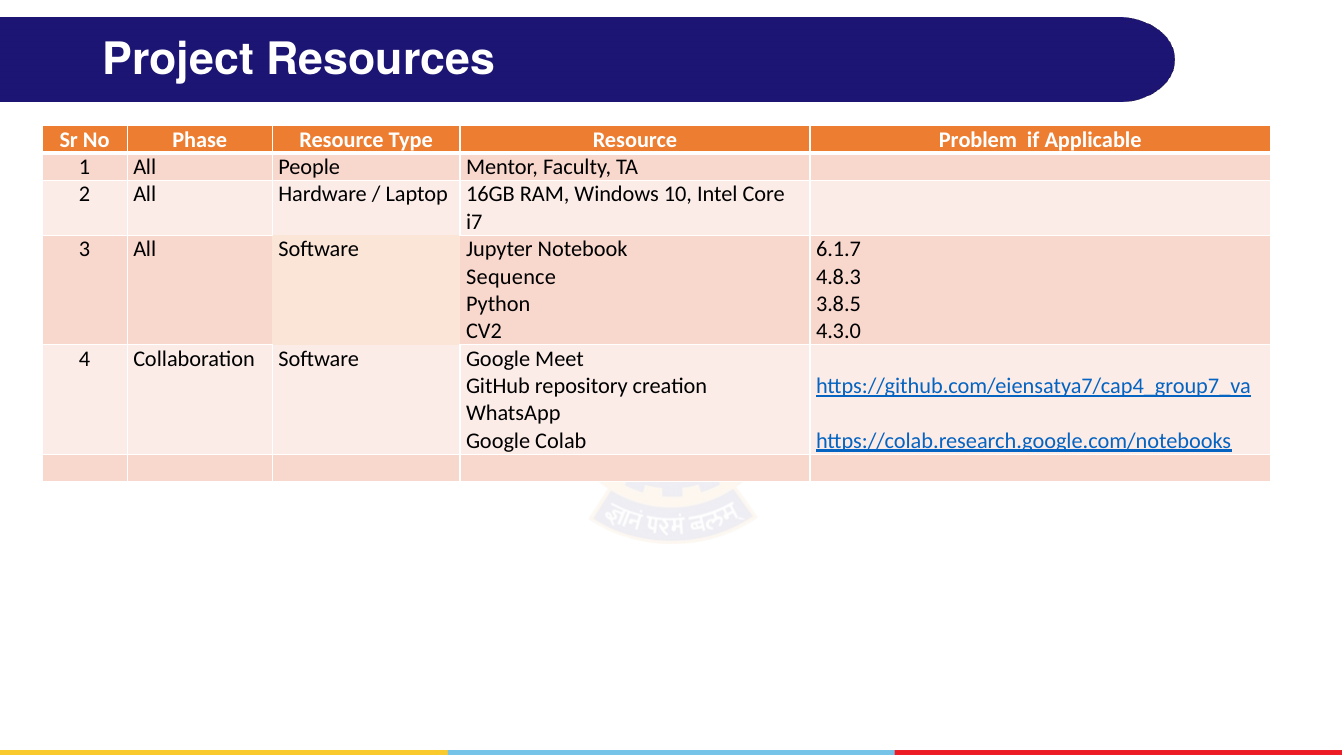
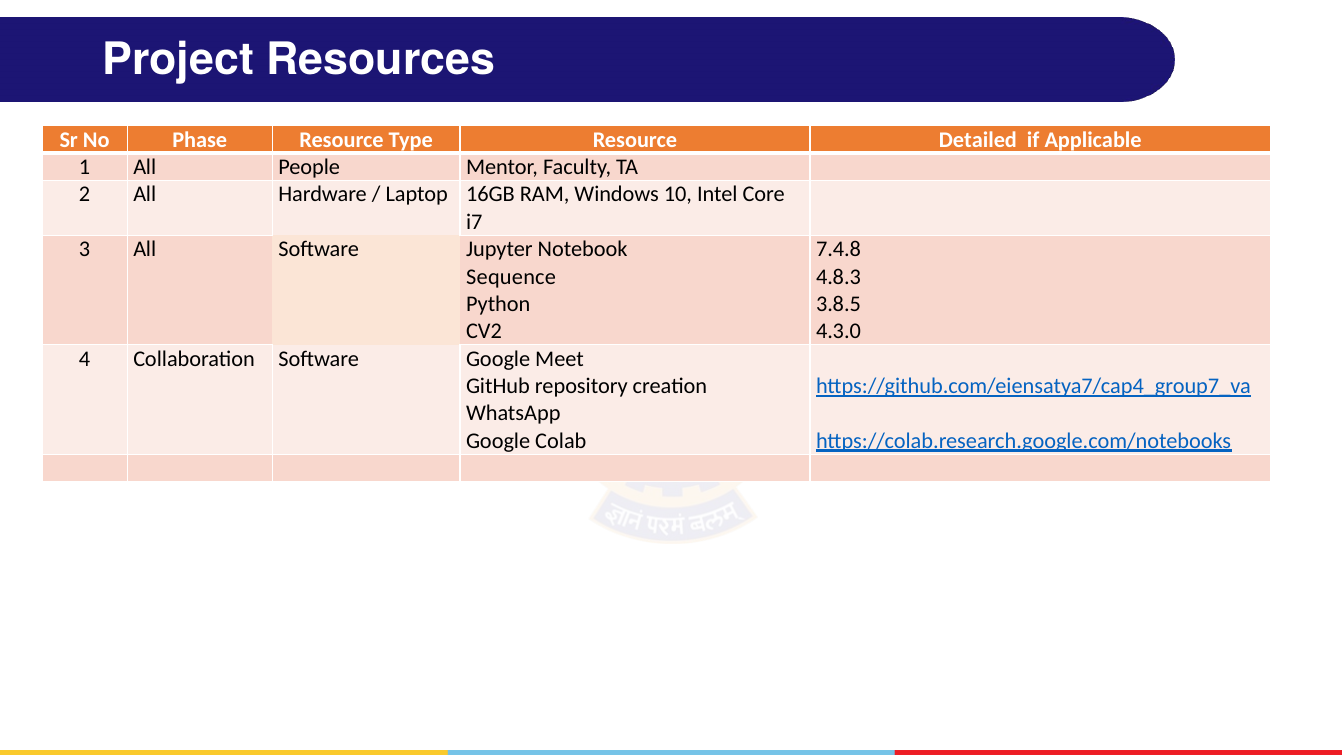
Problem: Problem -> Detailed
6.1.7: 6.1.7 -> 7.4.8
